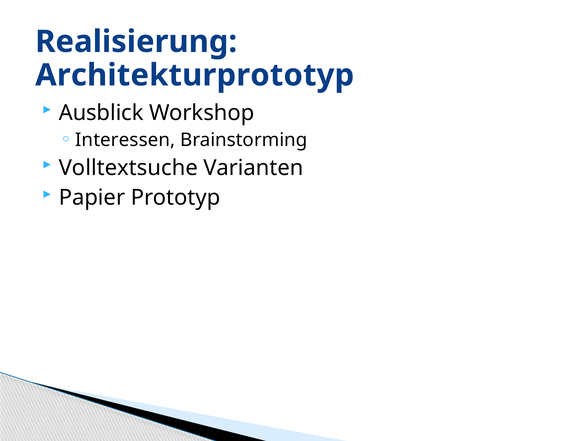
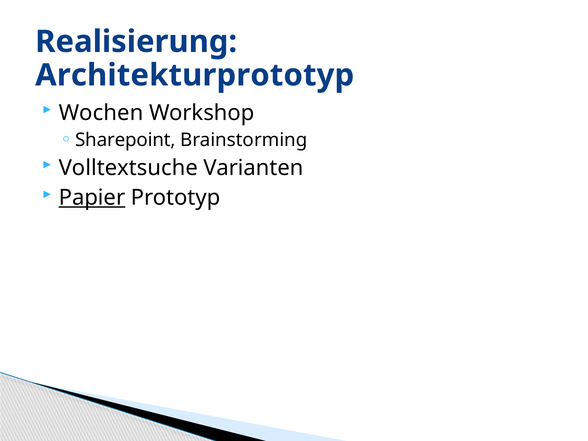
Ausblick: Ausblick -> Wochen
Interessen: Interessen -> Sharepoint
Papier underline: none -> present
